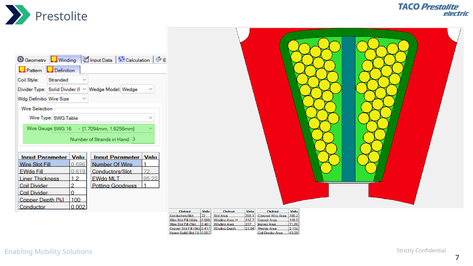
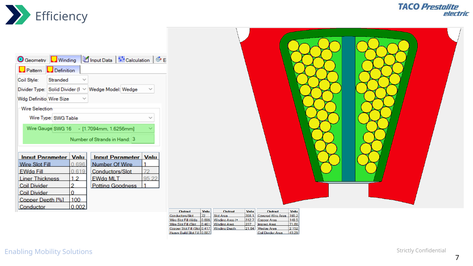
Prestolite: Prestolite -> Efficiency
